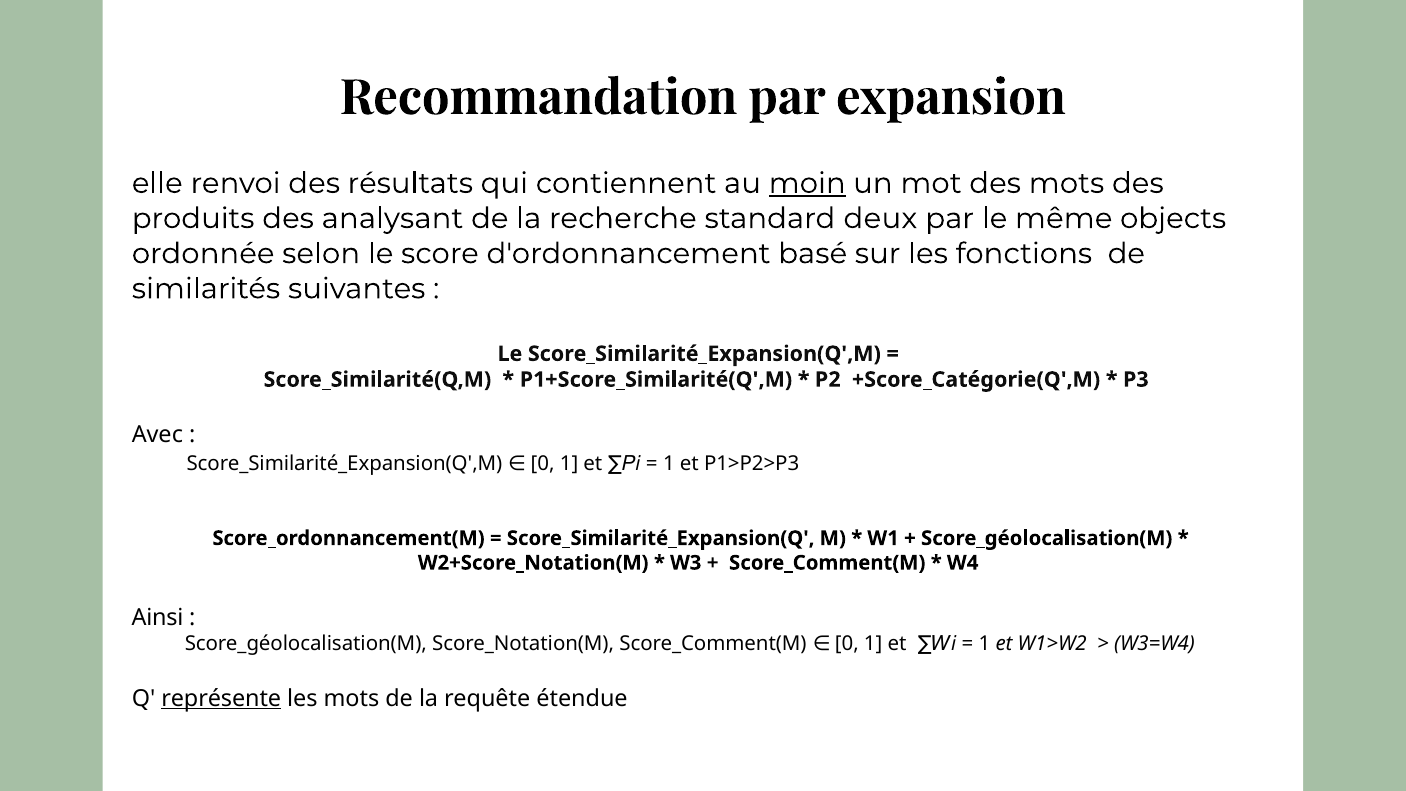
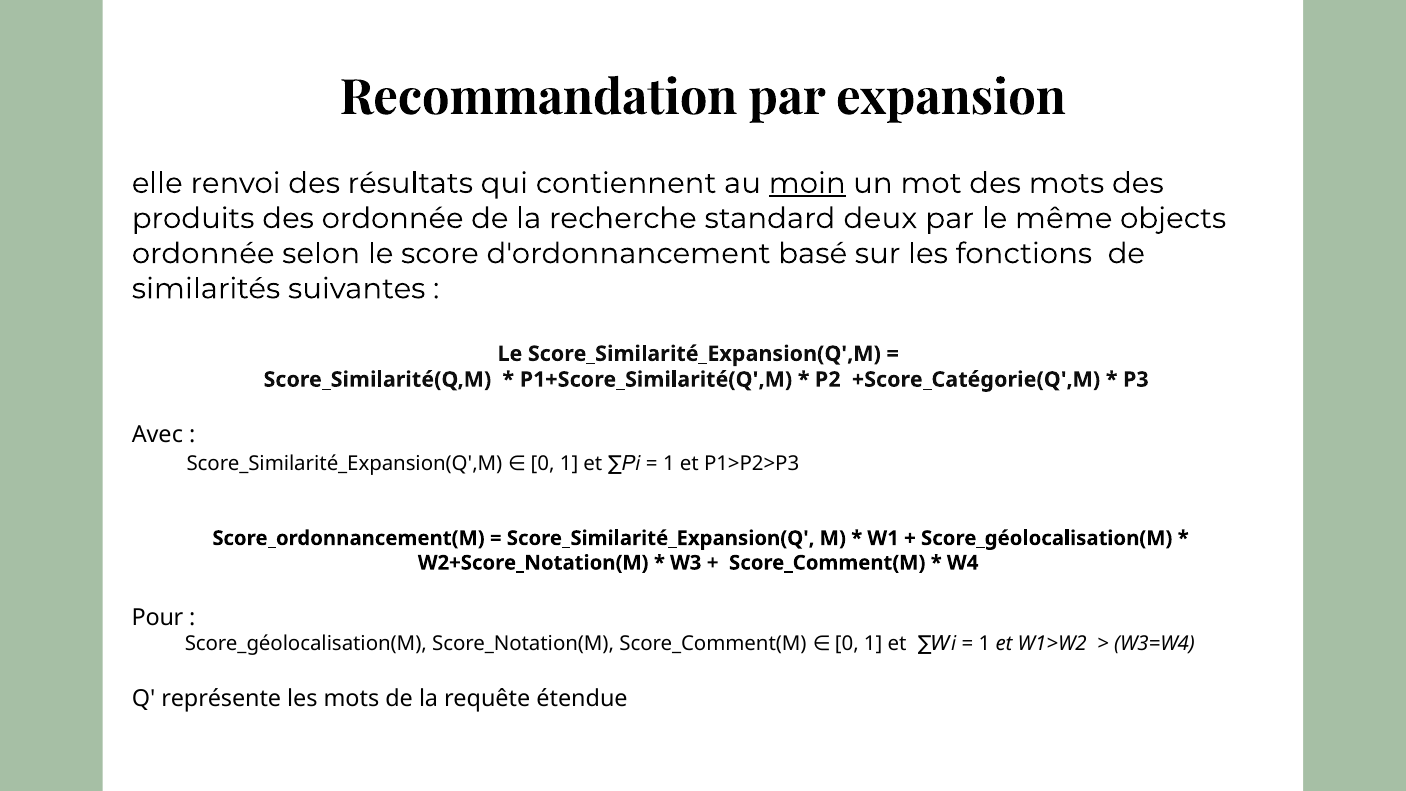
des analysant: analysant -> ordonnée
Ainsi: Ainsi -> Pour
représente underline: present -> none
